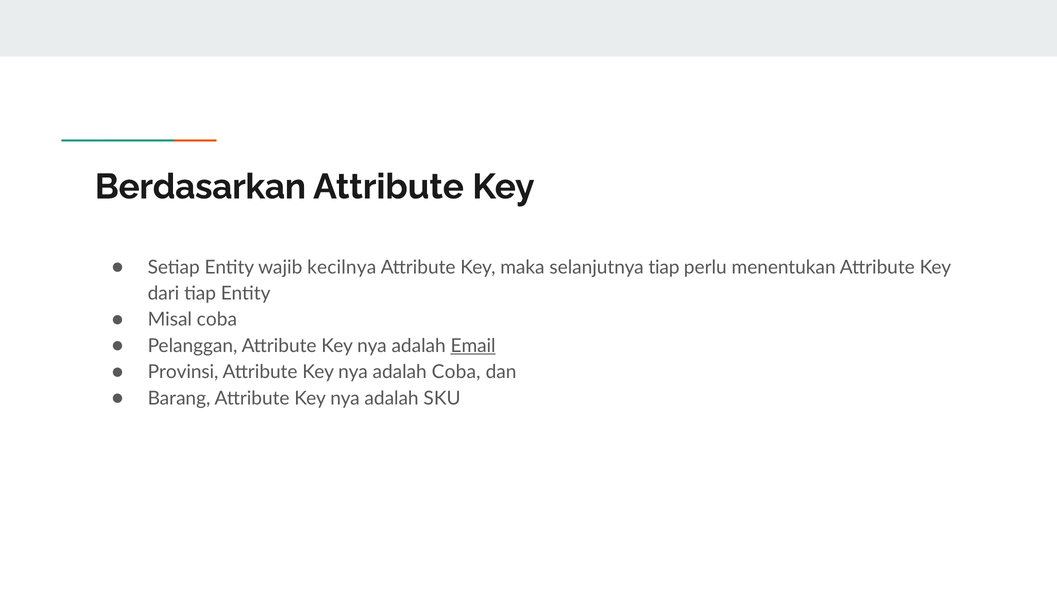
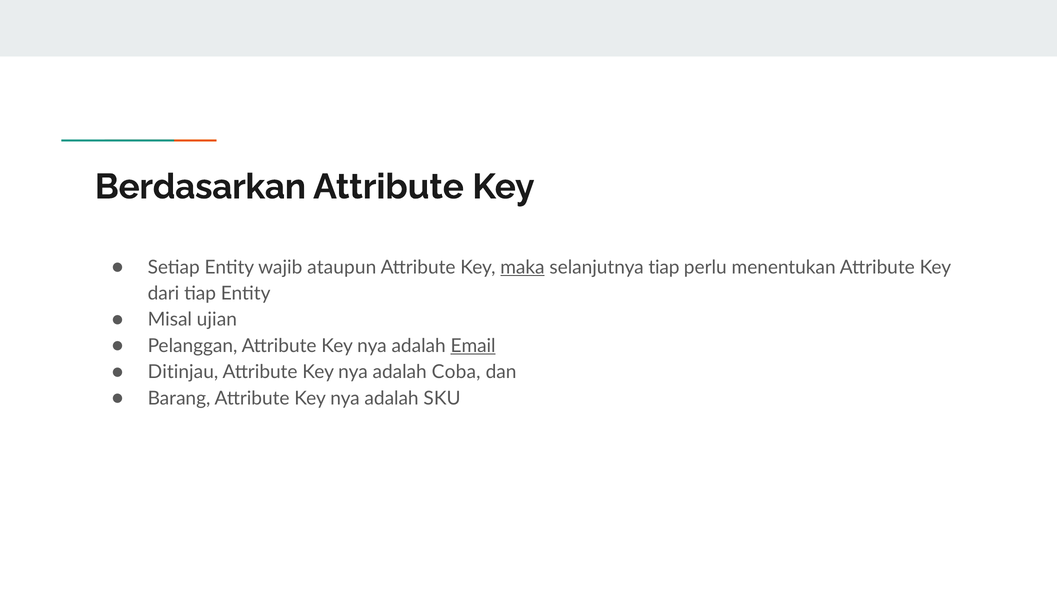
kecilnya: kecilnya -> ataupun
maka underline: none -> present
Misal coba: coba -> ujian
Provinsi: Provinsi -> Ditinjau
